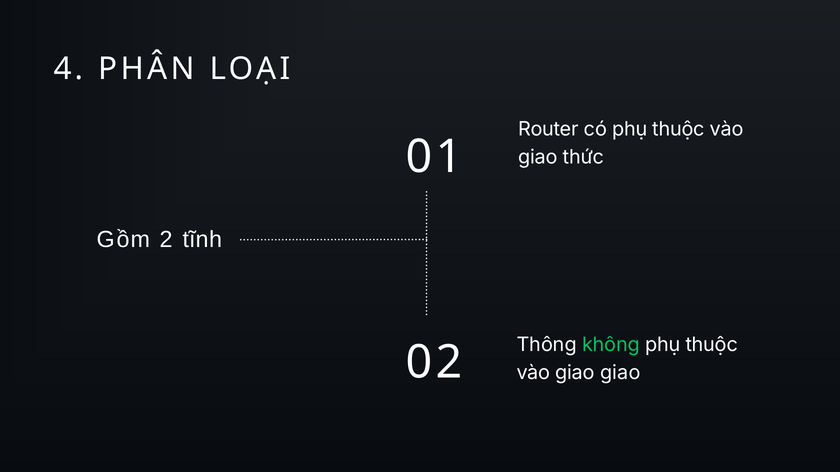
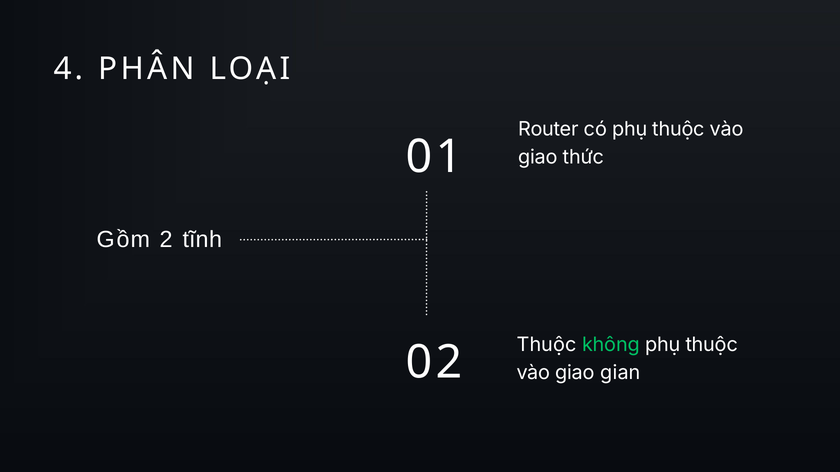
Thông at (547, 345): Thông -> Thuộc
giao giao: giao -> gian
